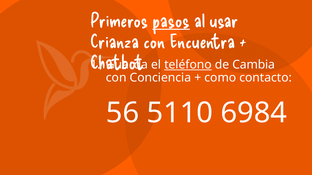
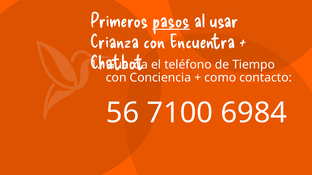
teléfono underline: present -> none
Cambia: Cambia -> Tiempo
5110: 5110 -> 7100
